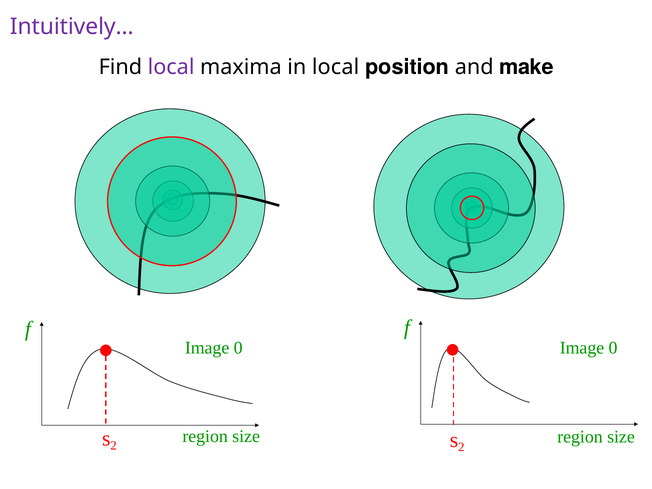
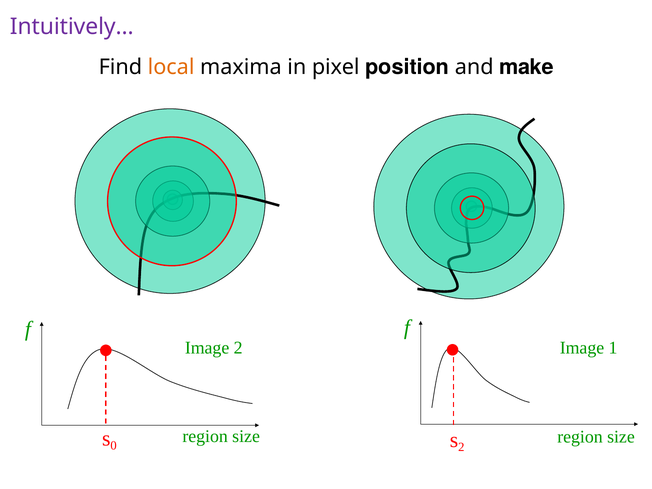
local at (171, 67) colour: purple -> orange
in local: local -> pixel
0 at (238, 348): 0 -> 2
0 at (613, 348): 0 -> 1
2 at (114, 446): 2 -> 0
